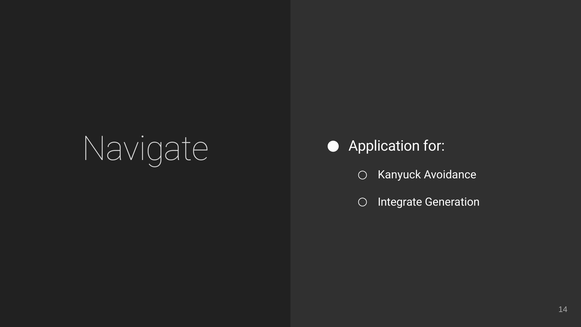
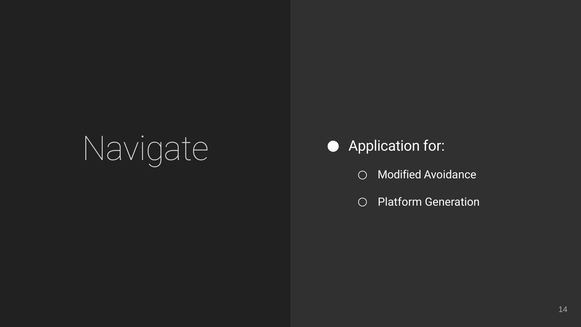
Kanyuck: Kanyuck -> Modified
Integrate: Integrate -> Platform
